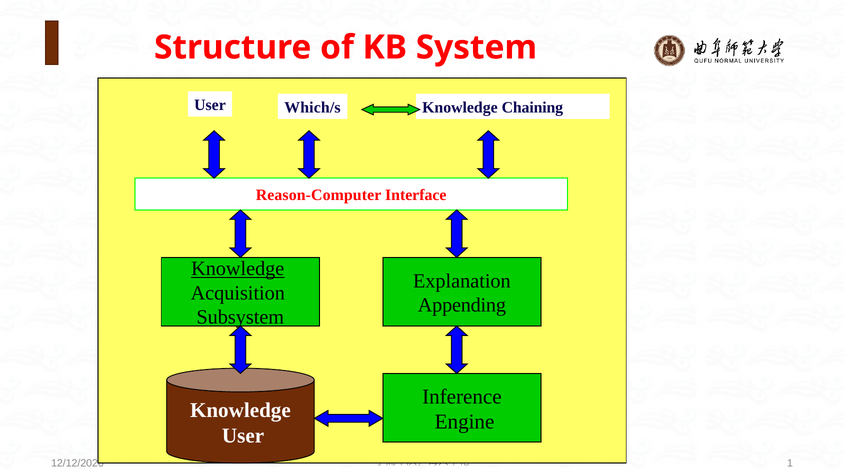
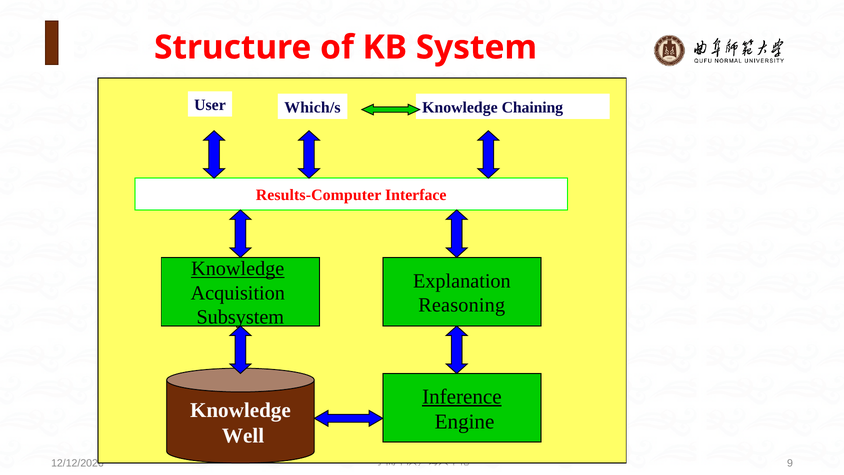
Reason-Computer: Reason-Computer -> Results-Computer
Appending: Appending -> Reasoning
Inference underline: none -> present
User at (243, 436): User -> Well
1: 1 -> 9
